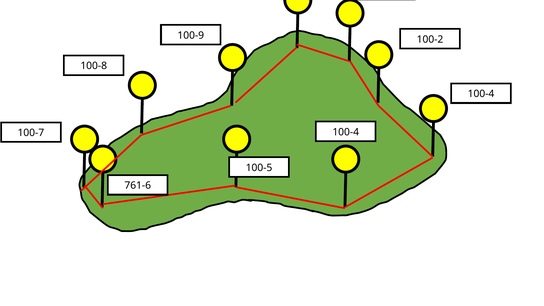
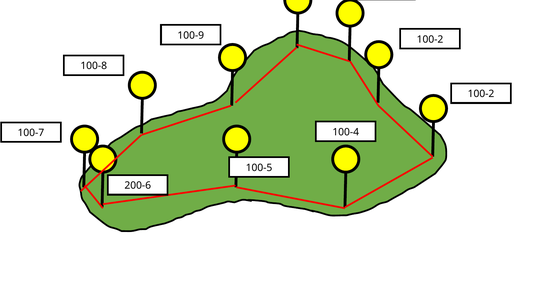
100-4 at (481, 94): 100-4 -> 100-2
761-6: 761-6 -> 200-6
